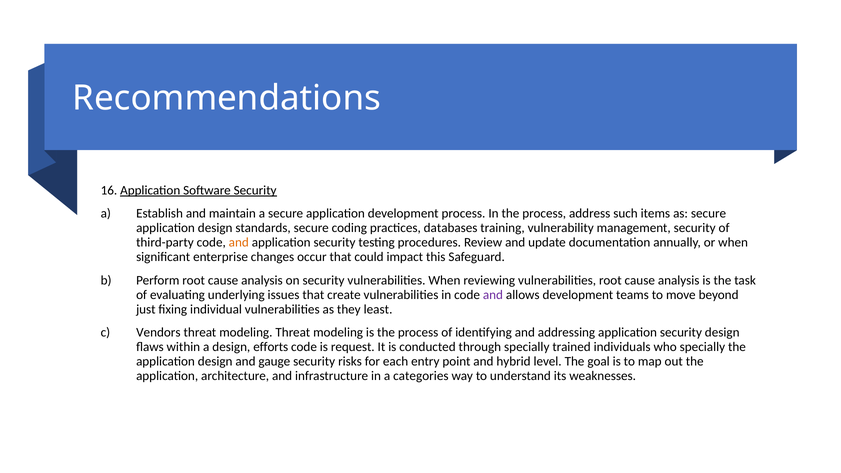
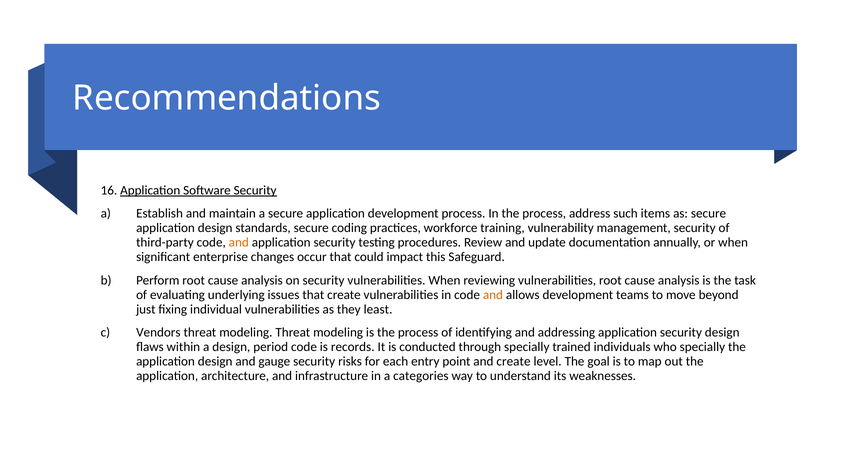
databases: databases -> workforce
and at (493, 295) colour: purple -> orange
efforts: efforts -> period
request: request -> records
and hybrid: hybrid -> create
